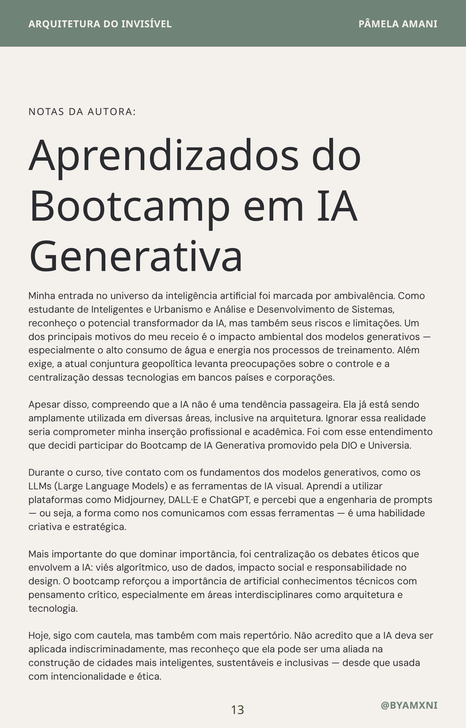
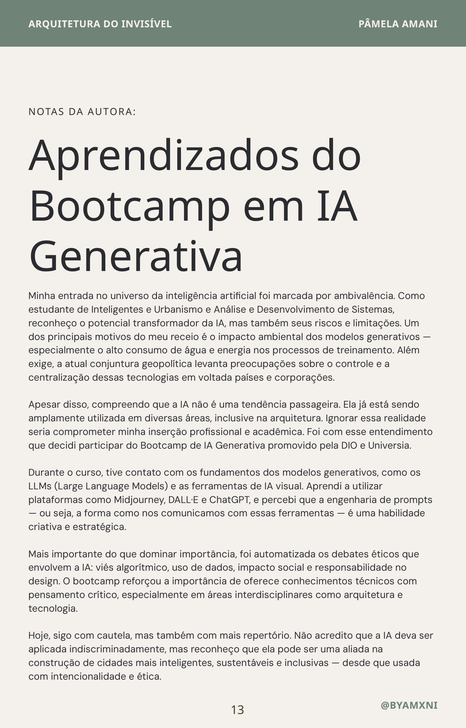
bancos: bancos -> voltada
foi centralização: centralização -> automatizada
de artificial: artificial -> oferece
